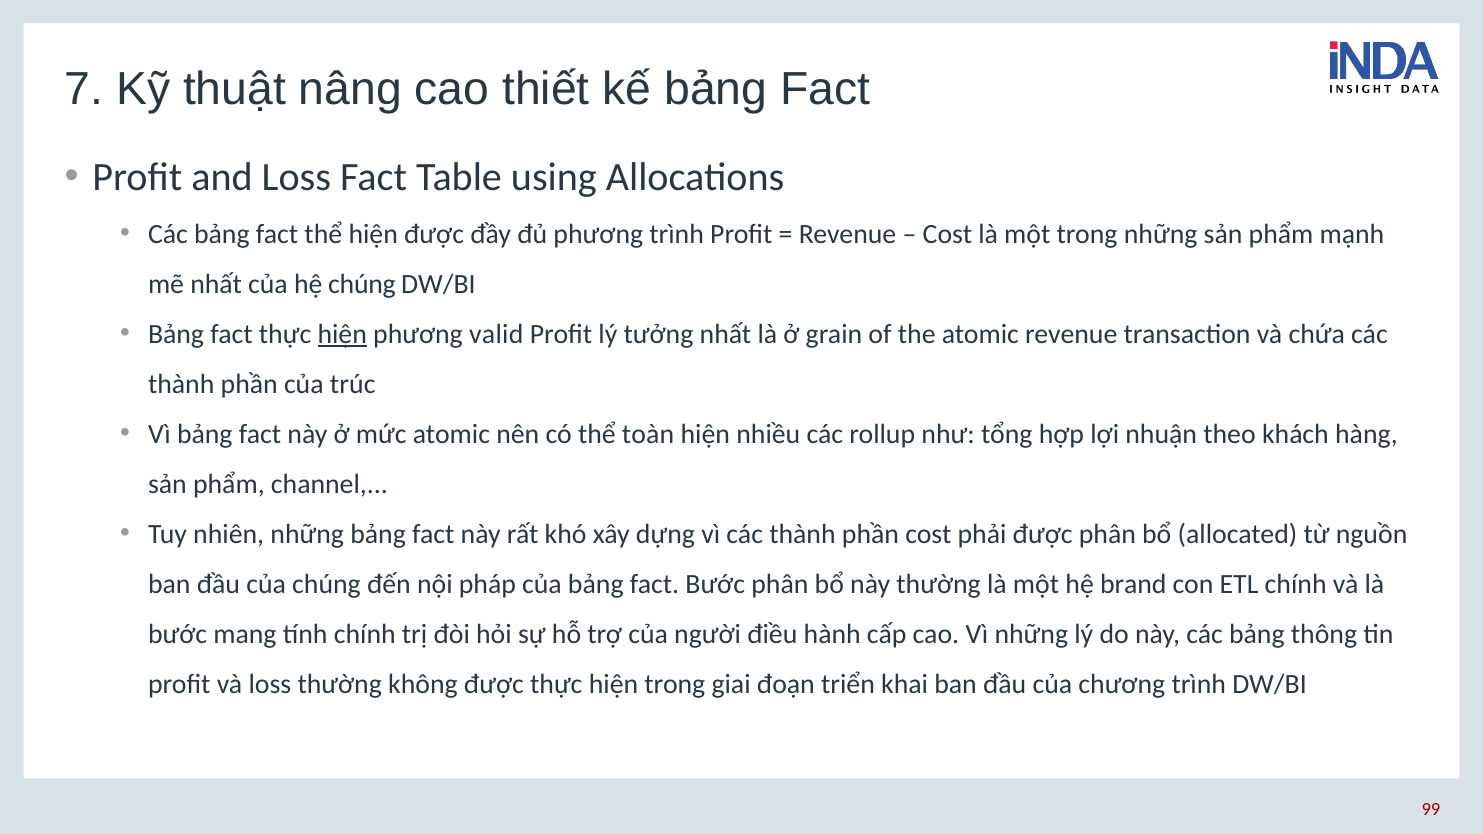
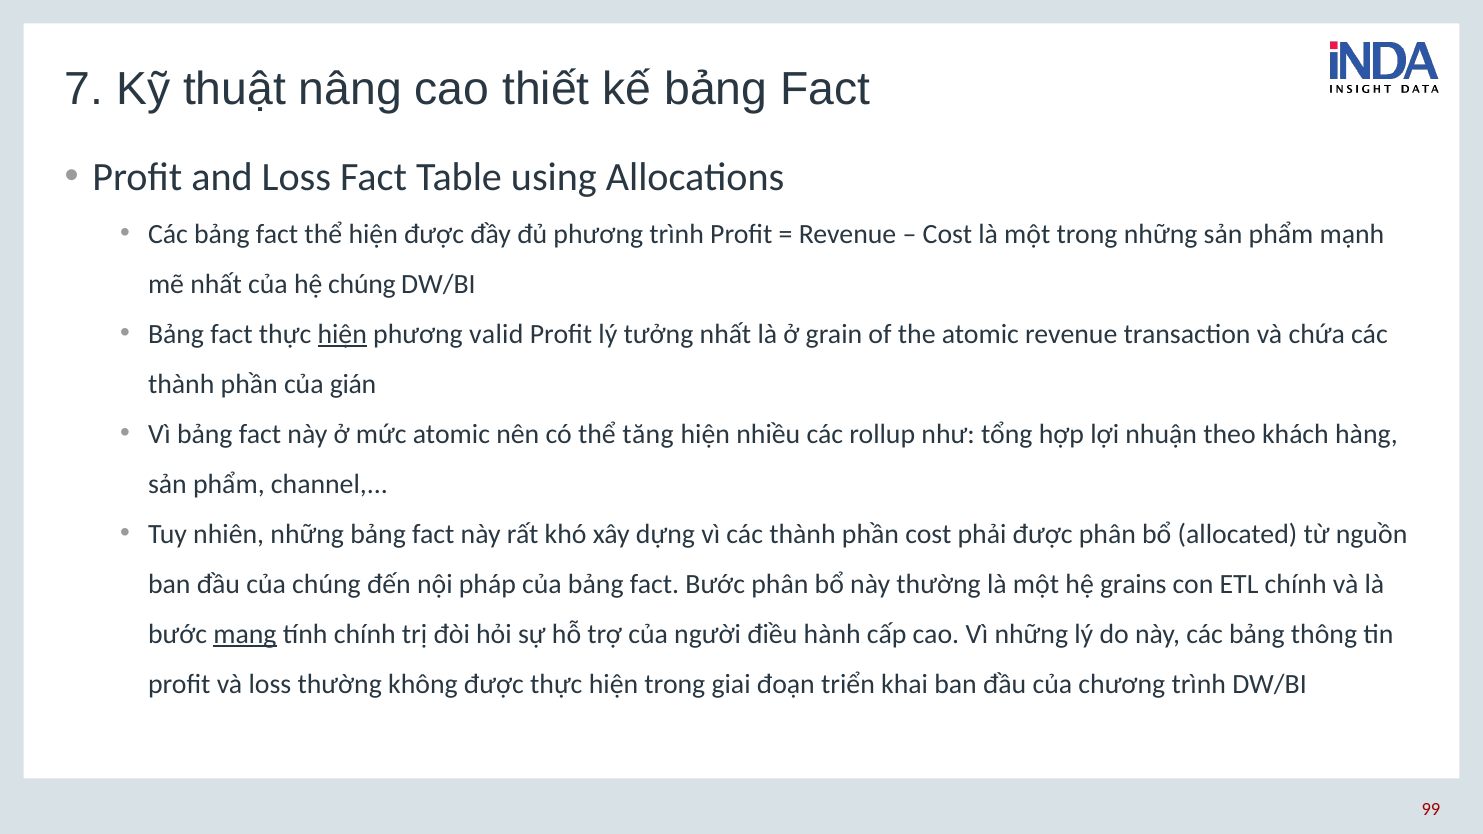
trúc: trúc -> gián
toàn: toàn -> tăng
brand: brand -> grains
mang underline: none -> present
